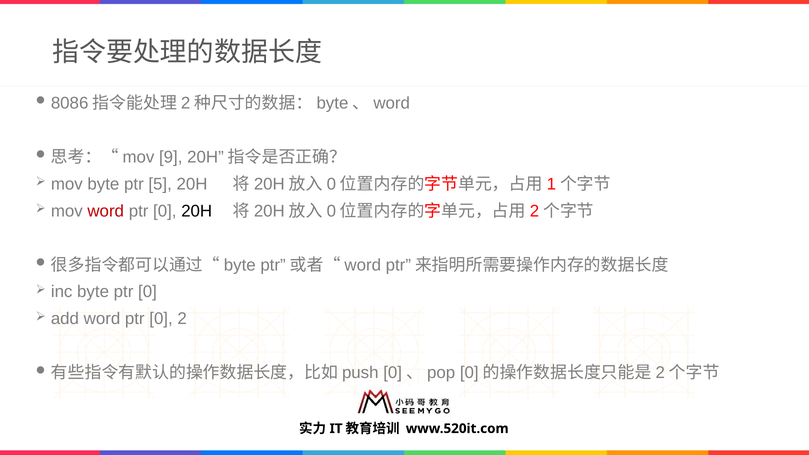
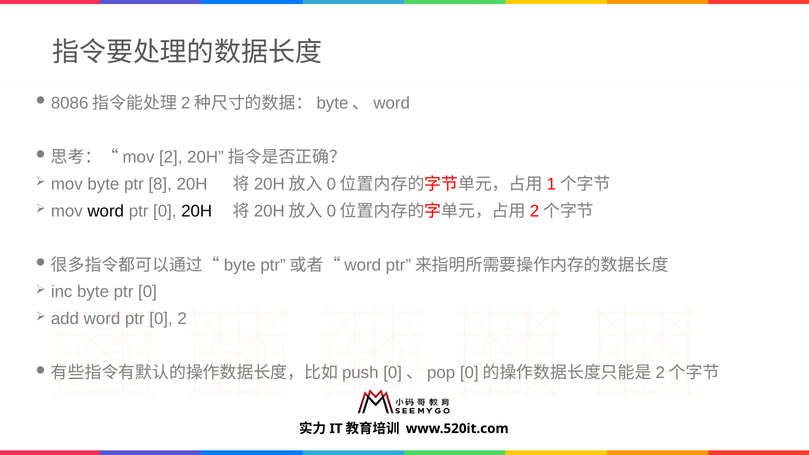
9 at (171, 157): 9 -> 2
5: 5 -> 8
word at (106, 211) colour: red -> black
